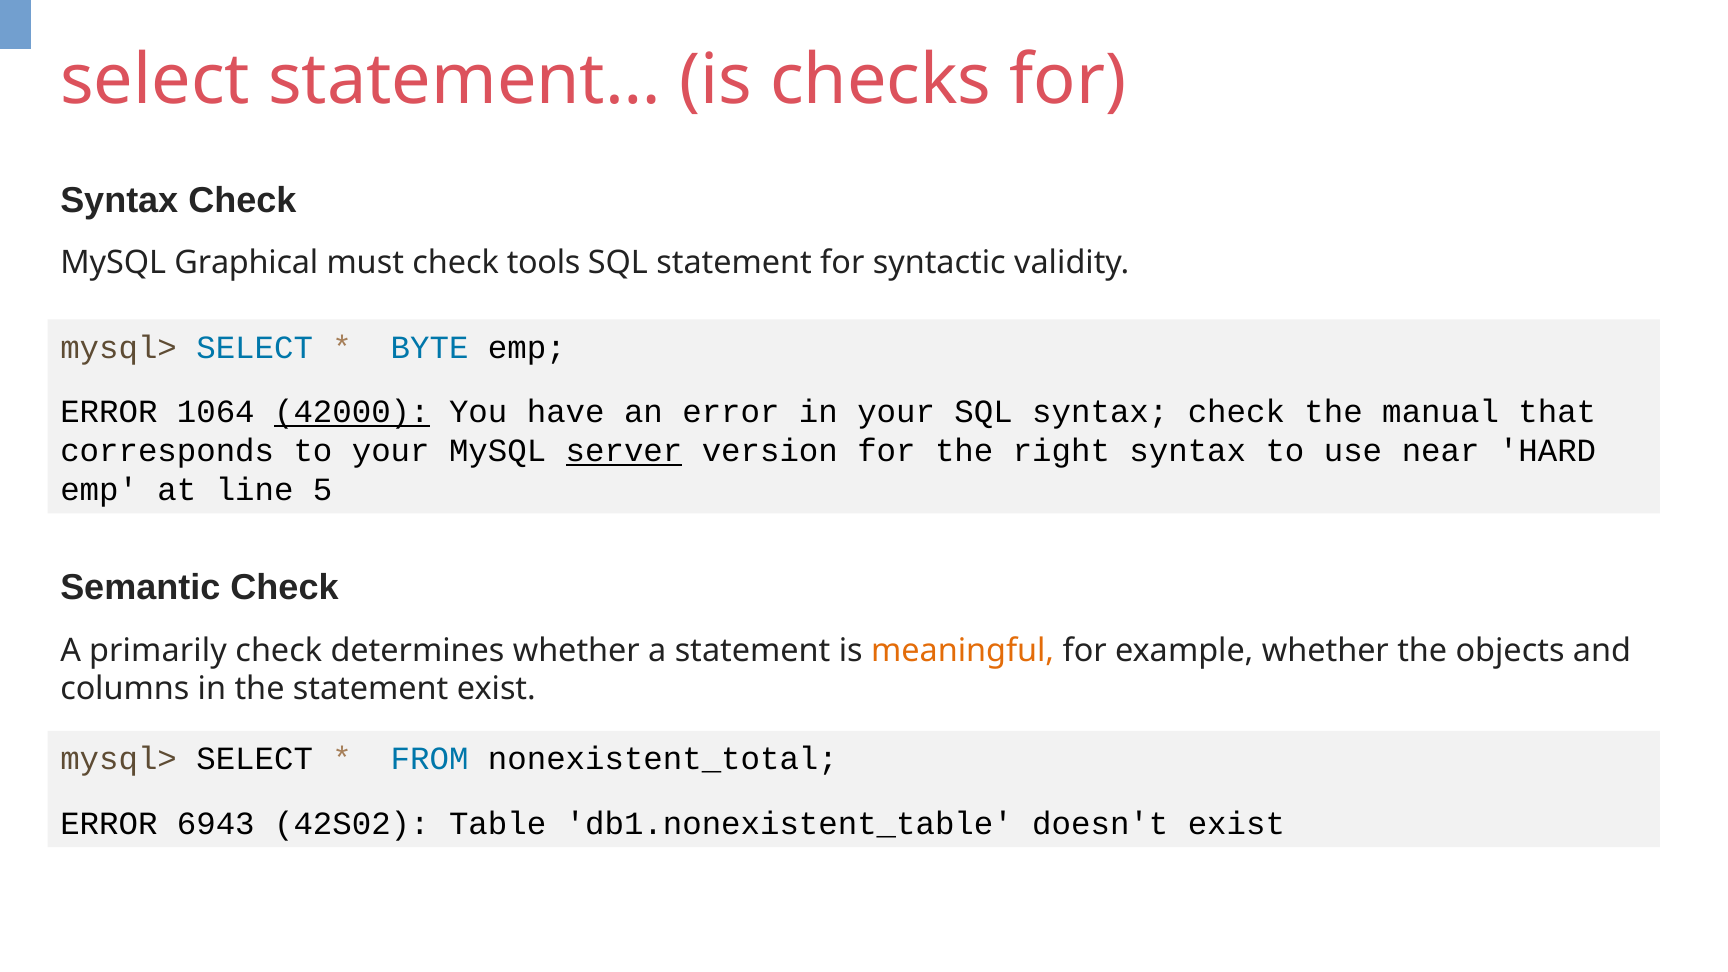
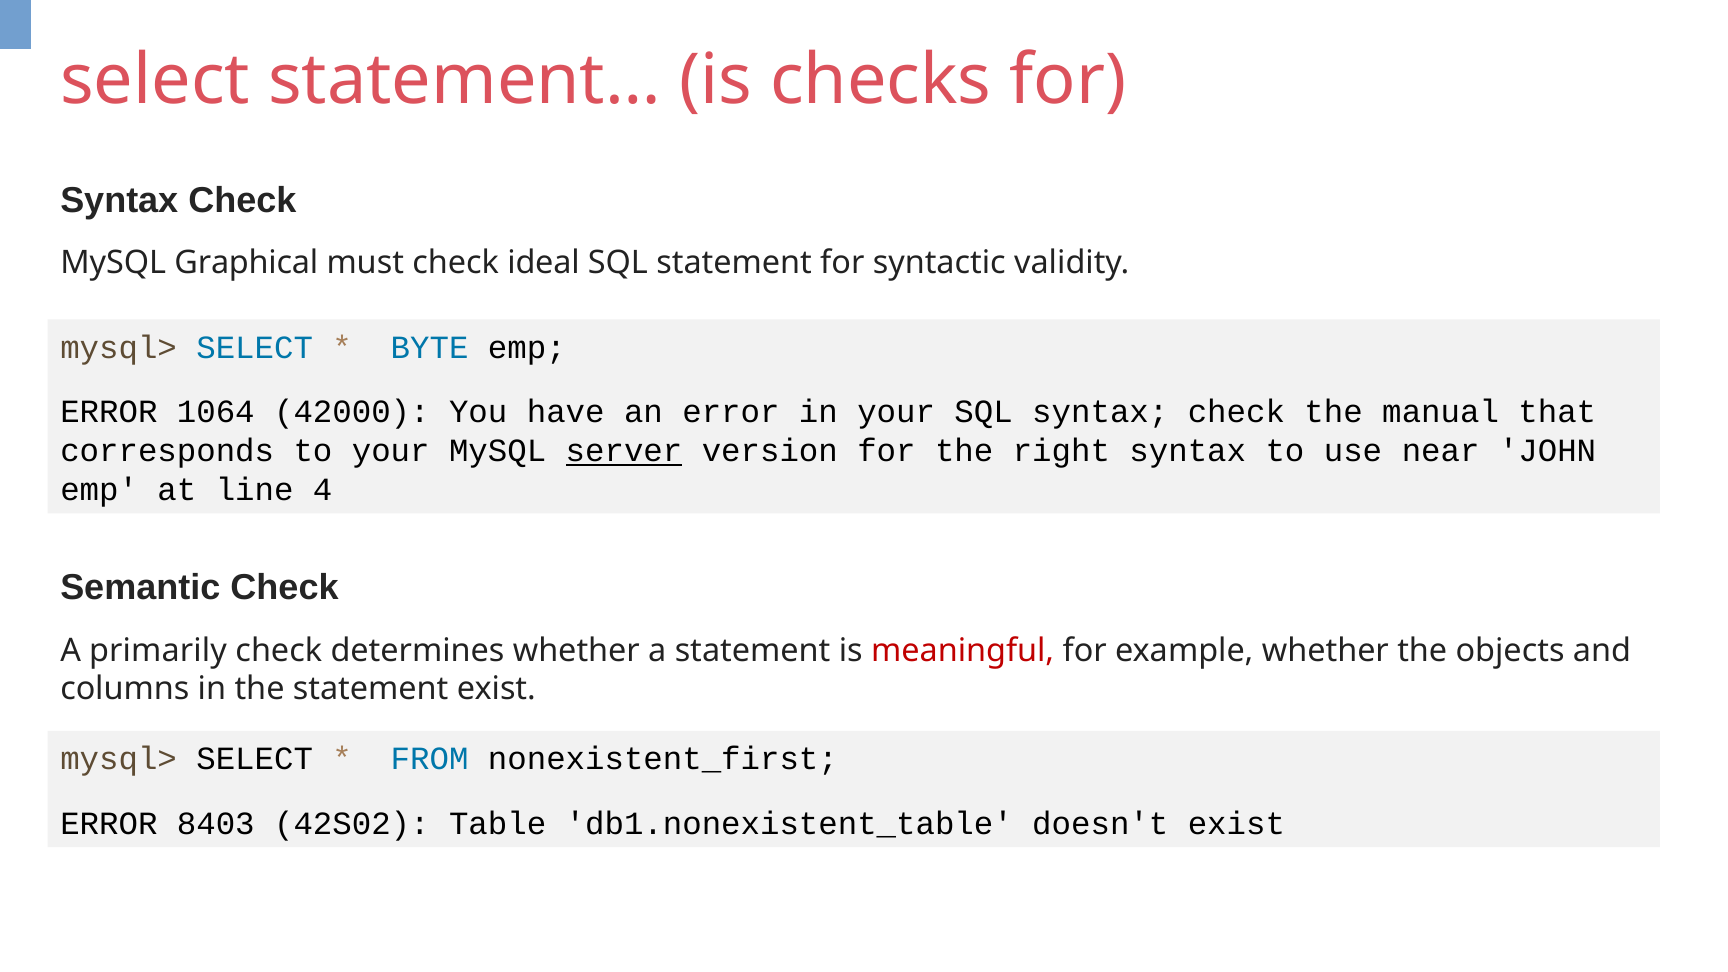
tools: tools -> ideal
42000 underline: present -> none
HARD: HARD -> JOHN
5: 5 -> 4
meaningful colour: orange -> red
nonexistent_total: nonexistent_total -> nonexistent_first
6943: 6943 -> 8403
